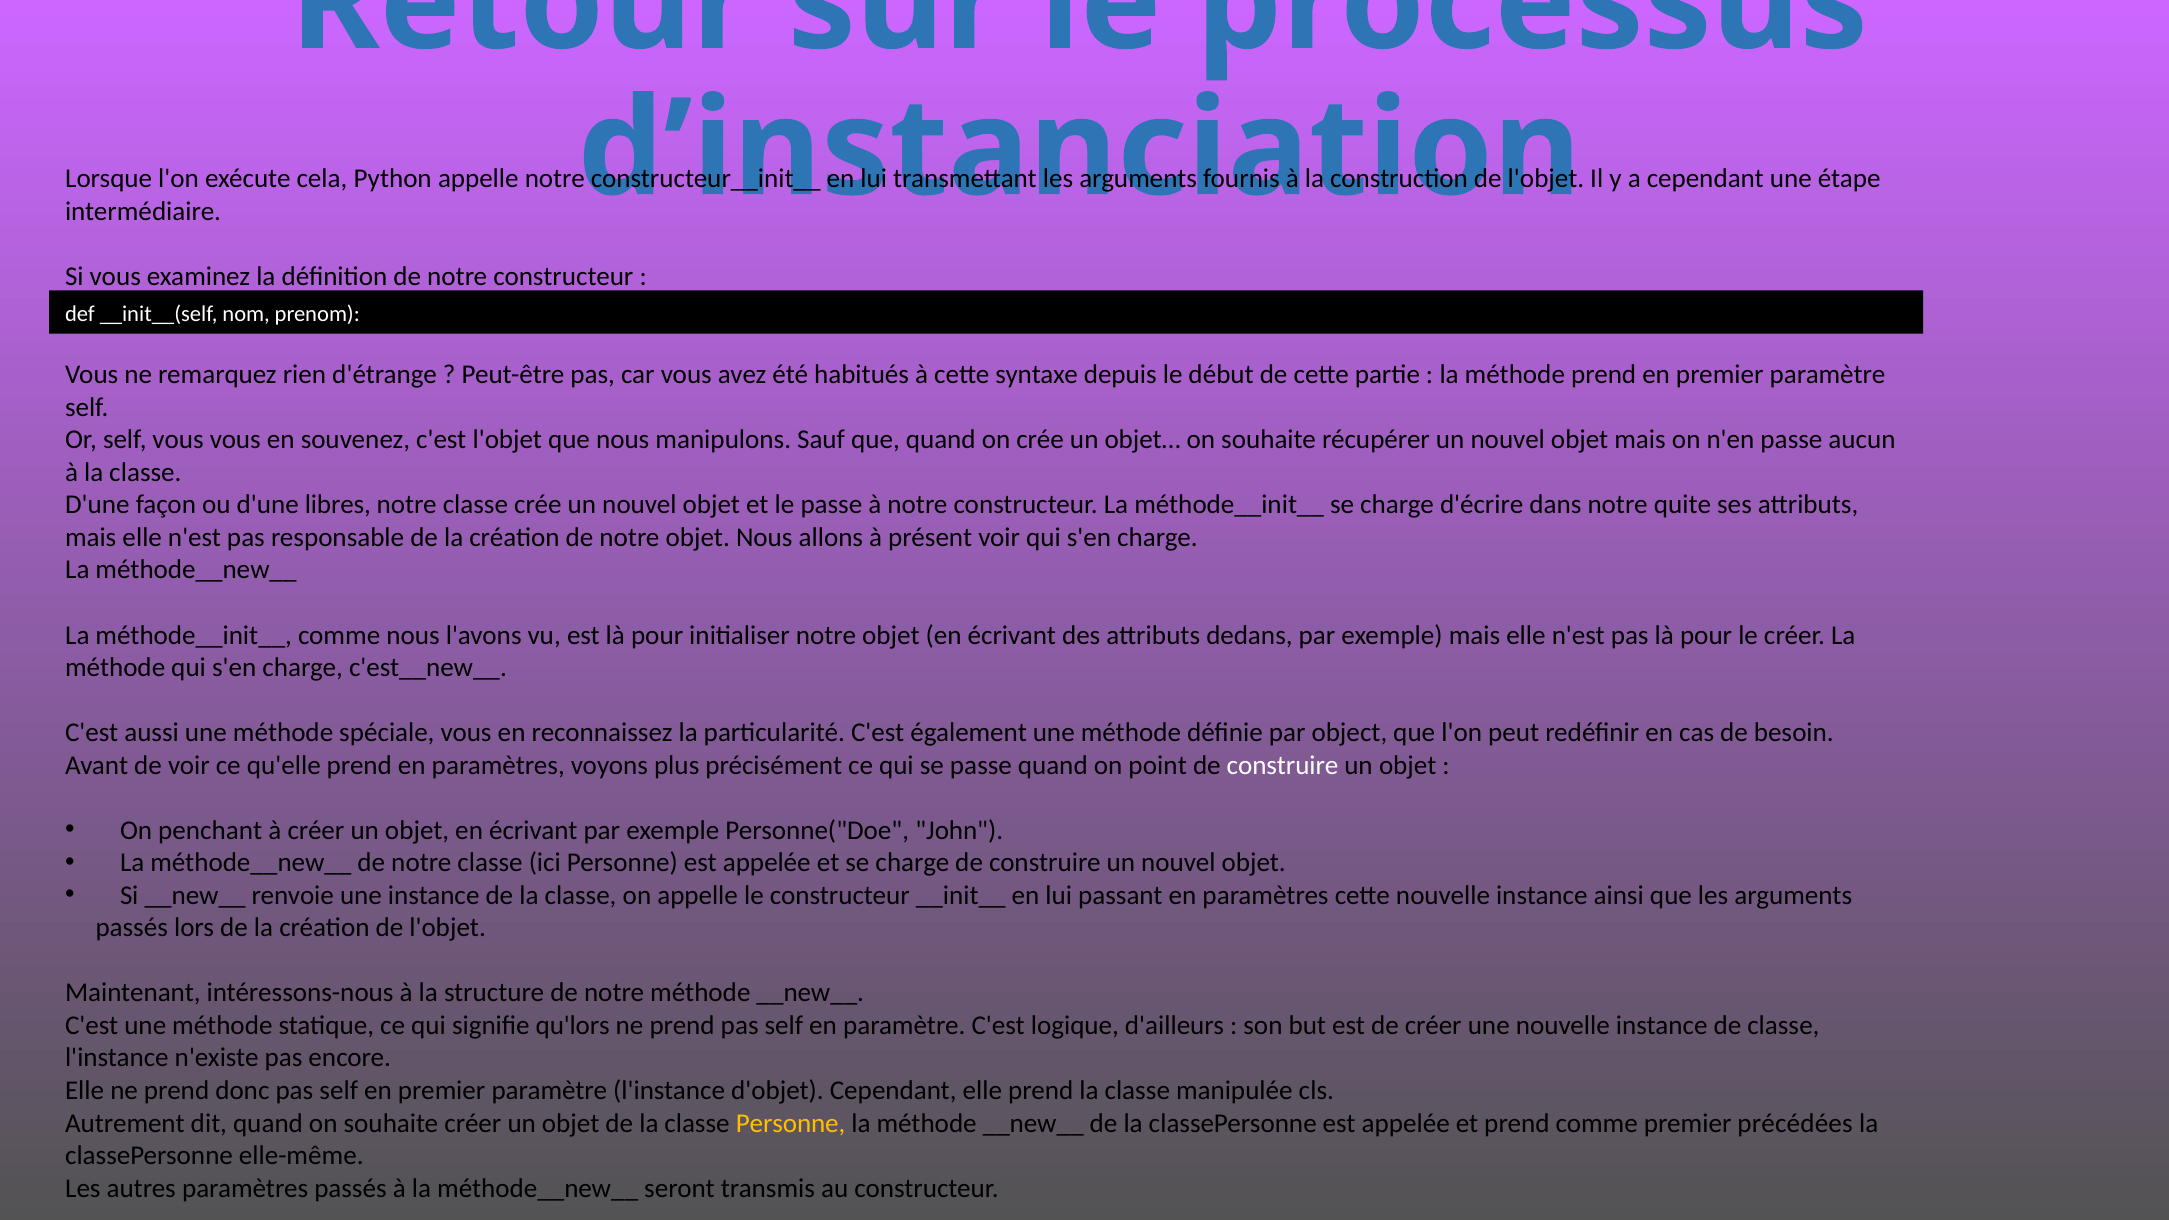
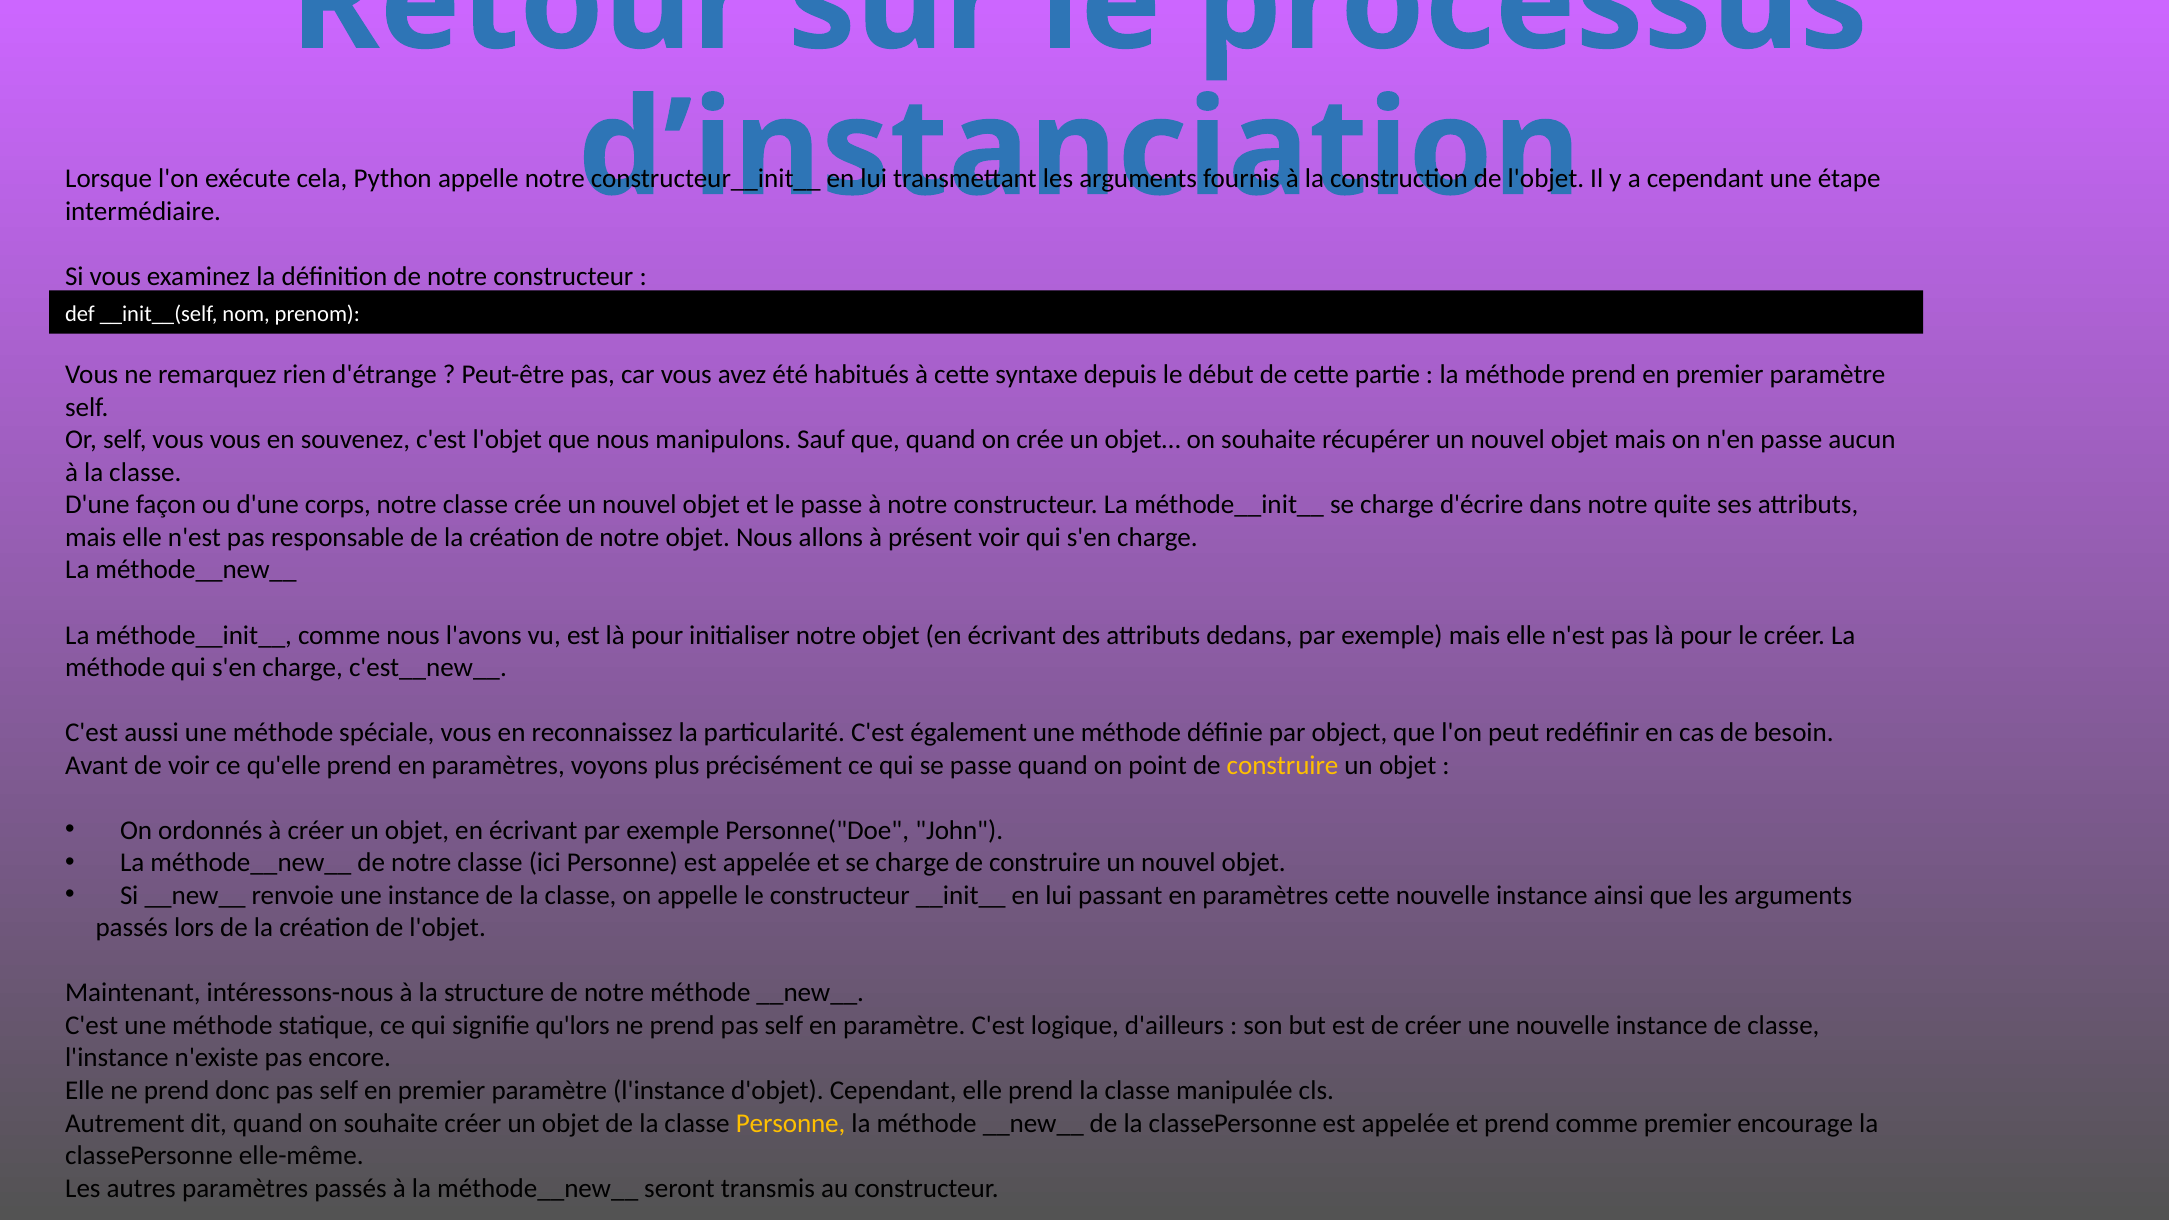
libres: libres -> corps
construire at (1283, 765) colour: white -> yellow
penchant: penchant -> ordonnés
précédées: précédées -> encourage
